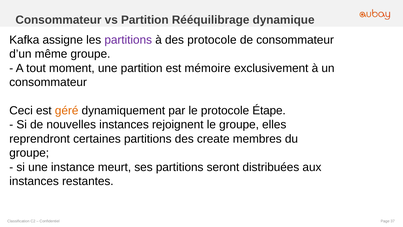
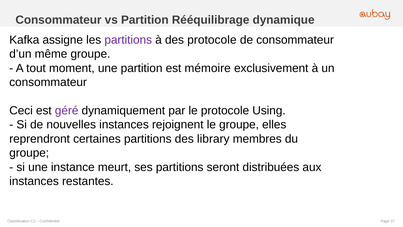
géré colour: orange -> purple
Étape: Étape -> Using
create: create -> library
